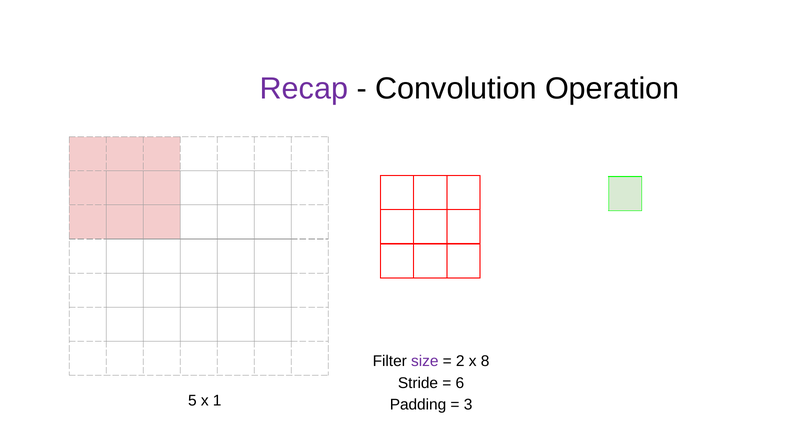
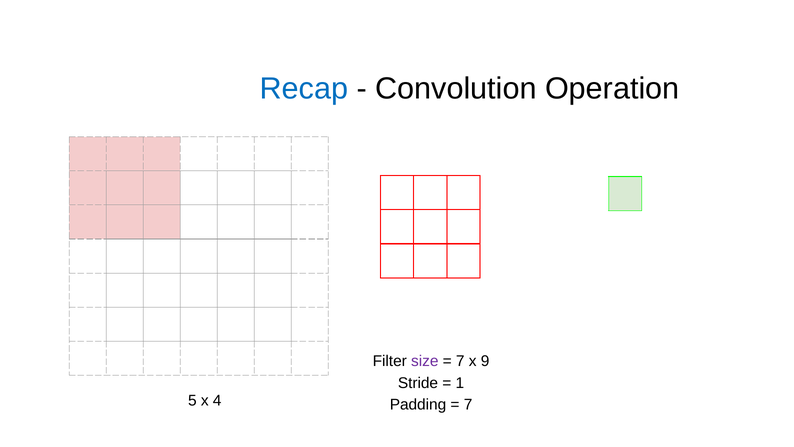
Recap colour: purple -> blue
2 at (460, 361): 2 -> 7
8: 8 -> 9
6: 6 -> 1
1: 1 -> 4
3 at (468, 404): 3 -> 7
